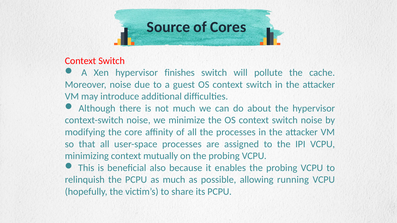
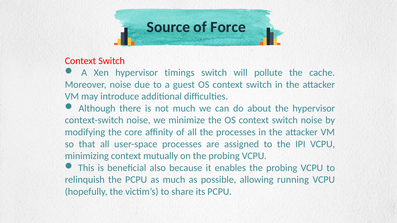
Cores: Cores -> Force
finishes: finishes -> timings
